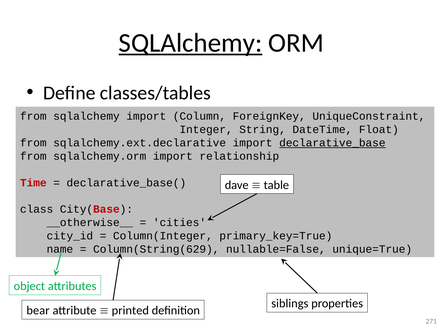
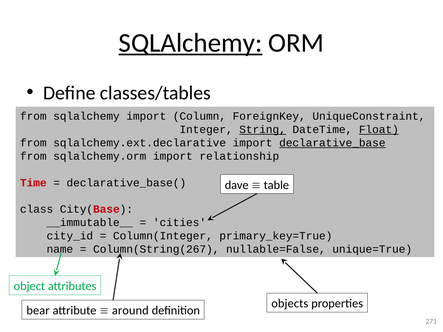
String underline: none -> present
Float underline: none -> present
__otherwise__: __otherwise__ -> __immutable__
Column(String(629: Column(String(629 -> Column(String(267
siblings: siblings -> objects
printed: printed -> around
